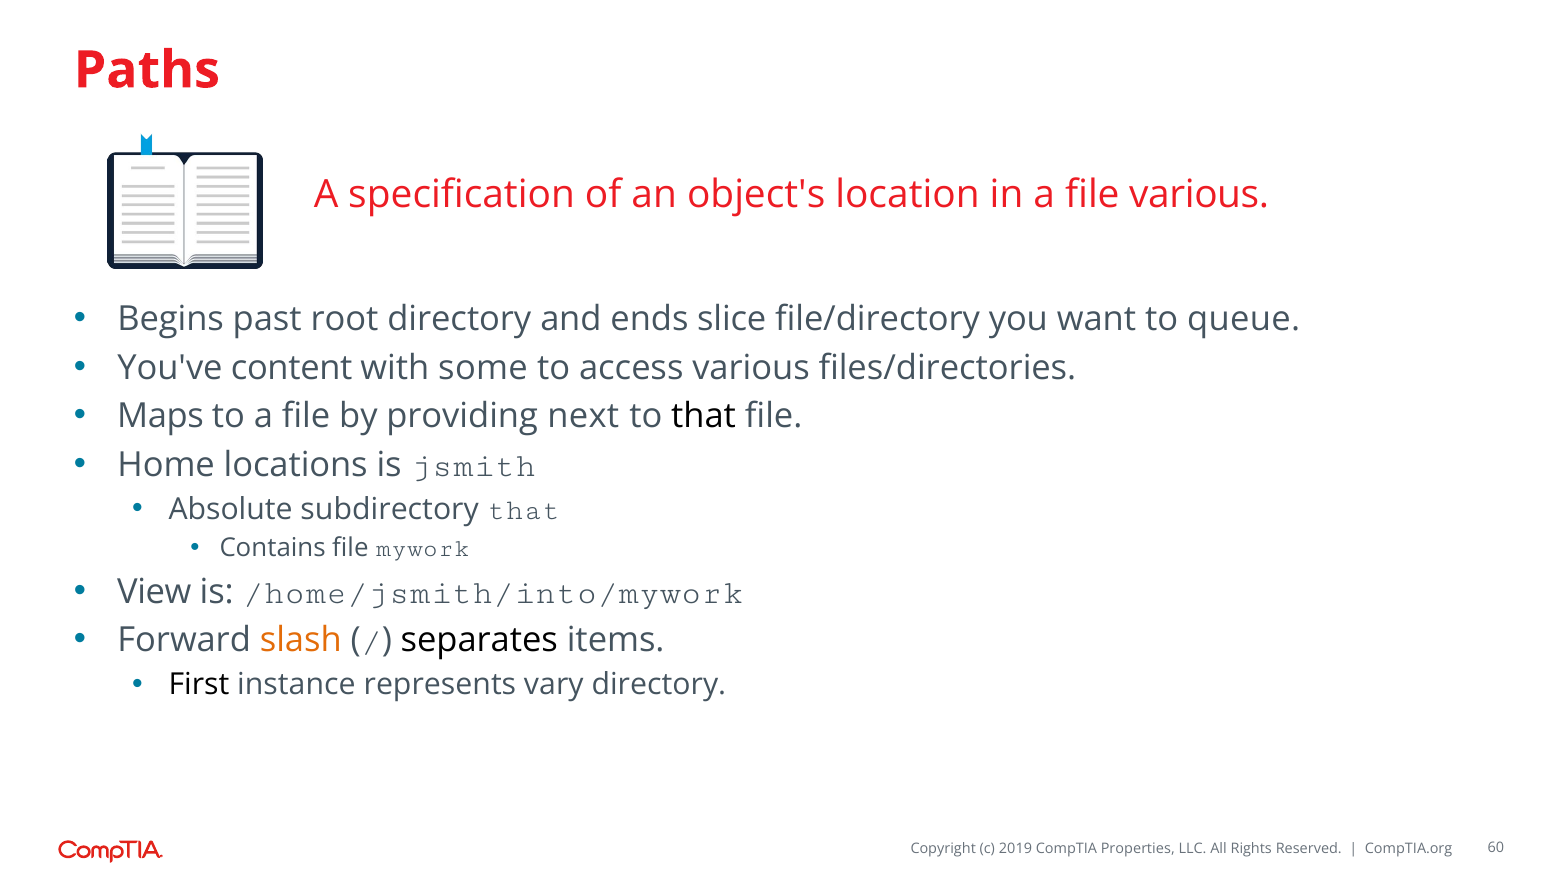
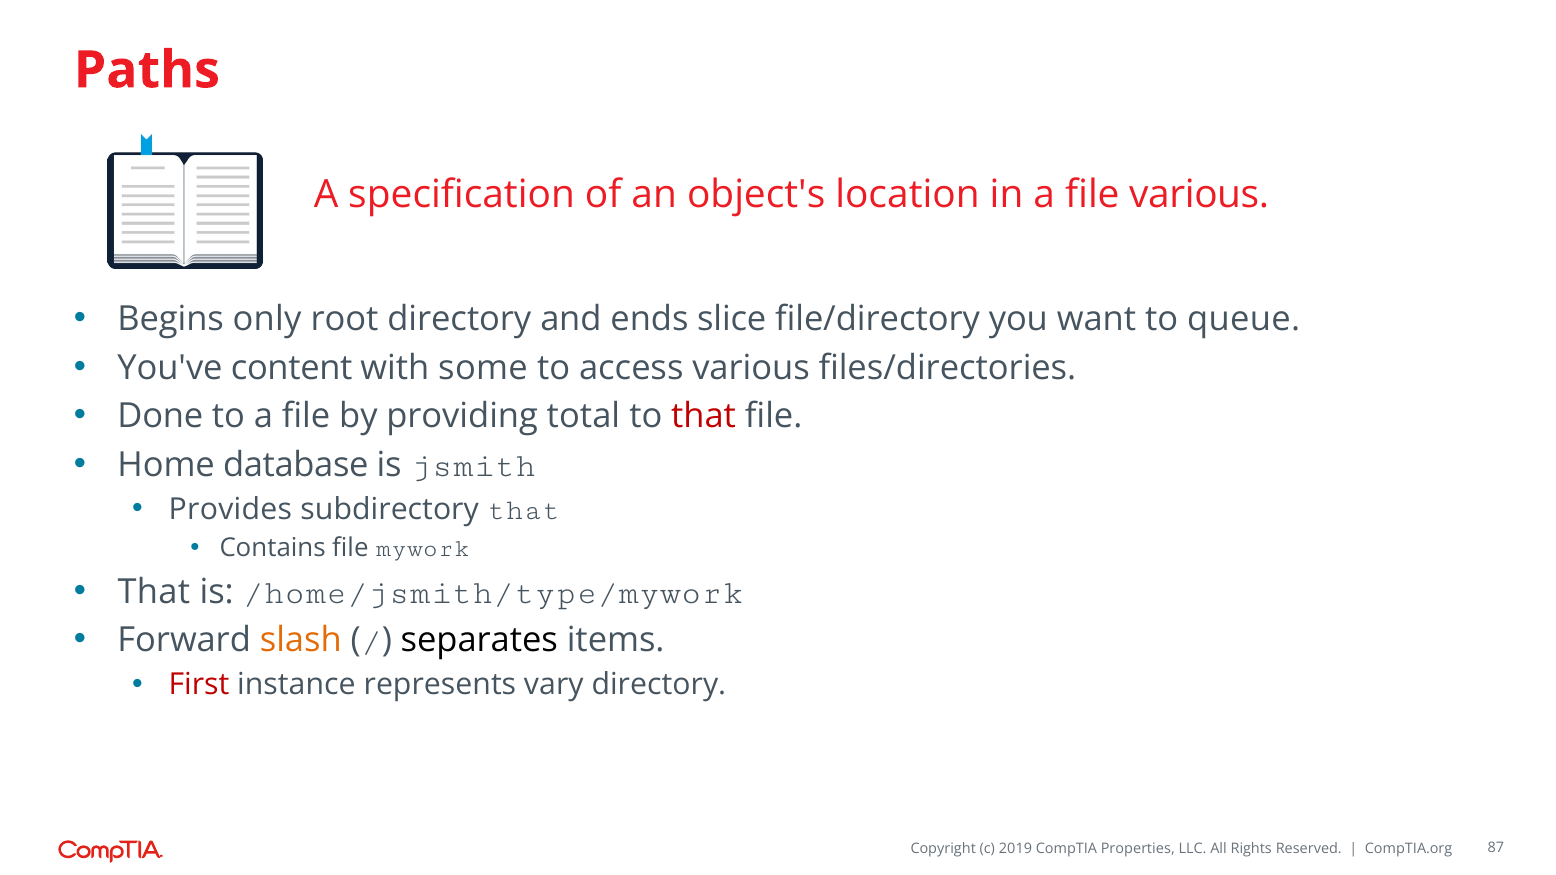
past: past -> only
Maps: Maps -> Done
next: next -> total
that at (704, 416) colour: black -> red
locations: locations -> database
Absolute: Absolute -> Provides
View at (154, 592): View -> That
/home/jsmith/into/mywork: /home/jsmith/into/mywork -> /home/jsmith/type/mywork
First colour: black -> red
60: 60 -> 87
